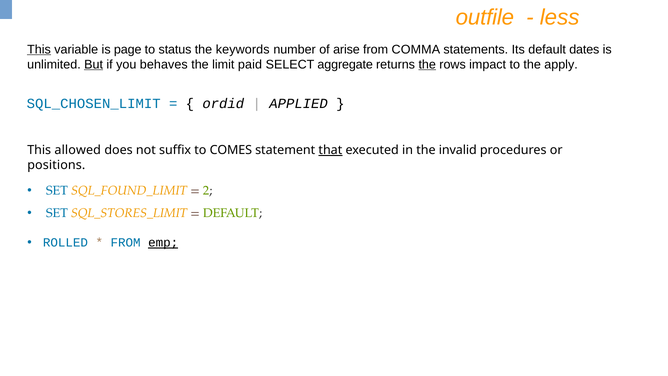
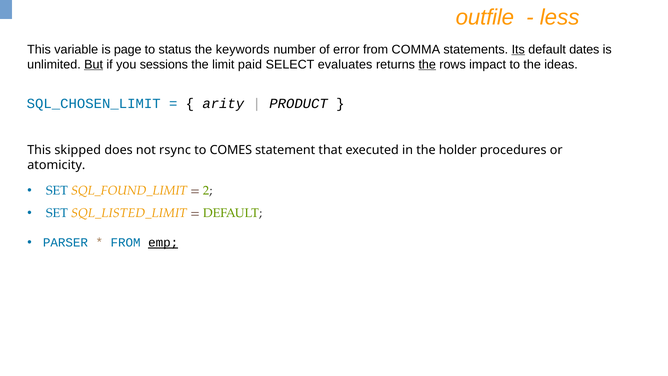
This at (39, 49) underline: present -> none
arise: arise -> error
Its underline: none -> present
behaves: behaves -> sessions
aggregate: aggregate -> evaluates
apply: apply -> ideas
ordid: ordid -> arity
APPLIED: APPLIED -> PRODUCT
allowed: allowed -> skipped
suffix: suffix -> rsync
that underline: present -> none
invalid: invalid -> holder
positions: positions -> atomicity
SQL_STORES_LIMIT: SQL_STORES_LIMIT -> SQL_LISTED_LIMIT
ROLLED: ROLLED -> PARSER
